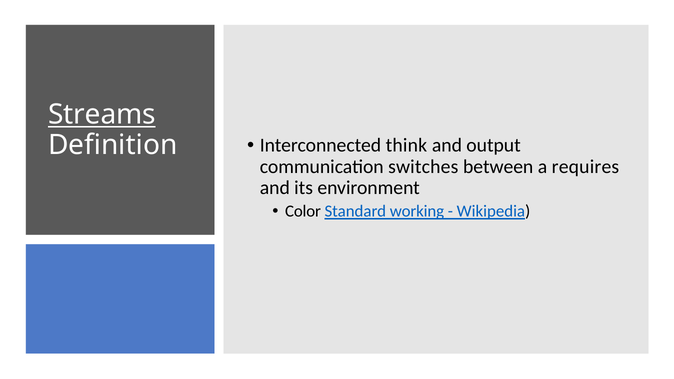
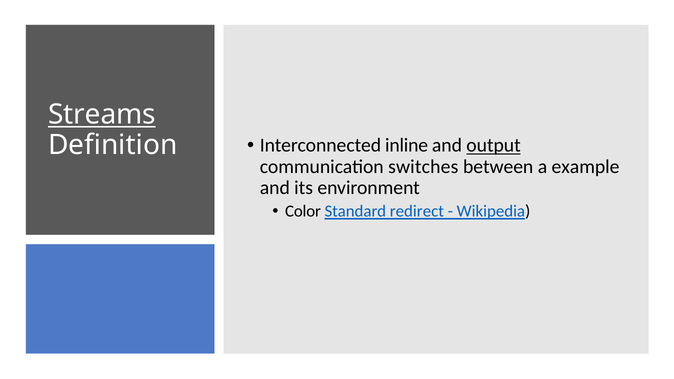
think: think -> inline
output underline: none -> present
requires: requires -> example
working: working -> redirect
